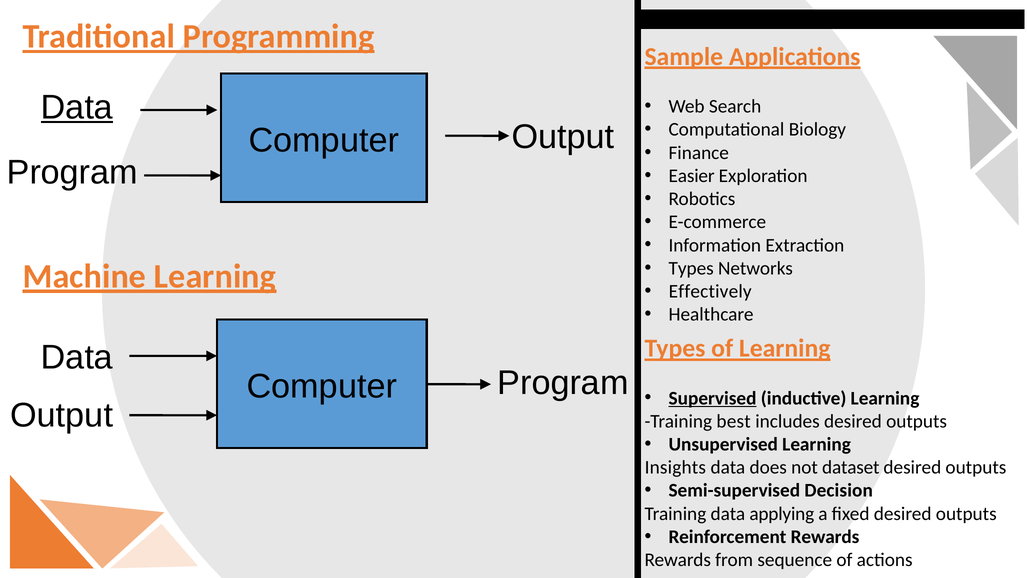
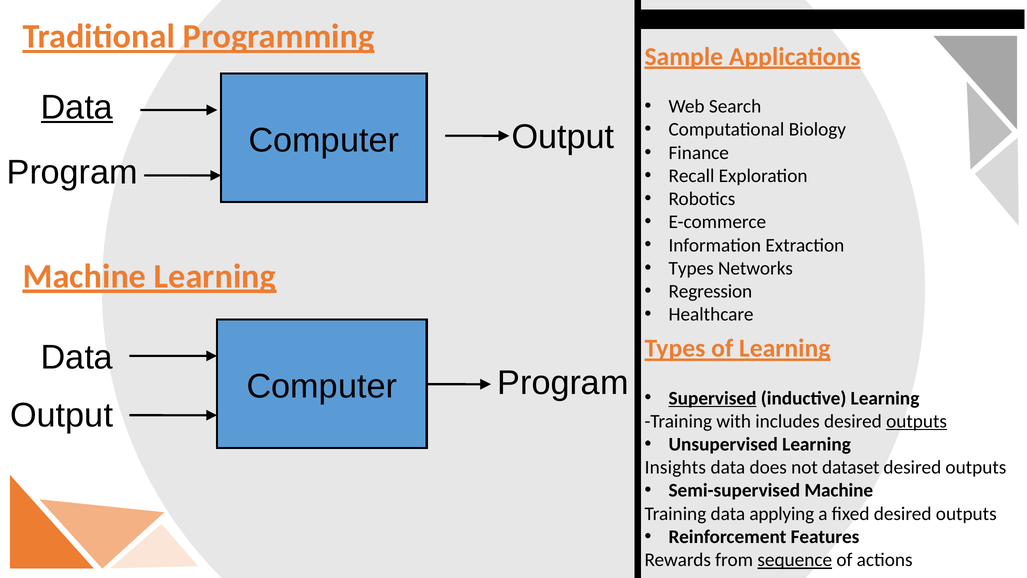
Easier: Easier -> Recall
Effectively: Effectively -> Regression
best: best -> with
outputs at (917, 421) underline: none -> present
Semi-supervised Decision: Decision -> Machine
Reinforcement Rewards: Rewards -> Features
sequence underline: none -> present
